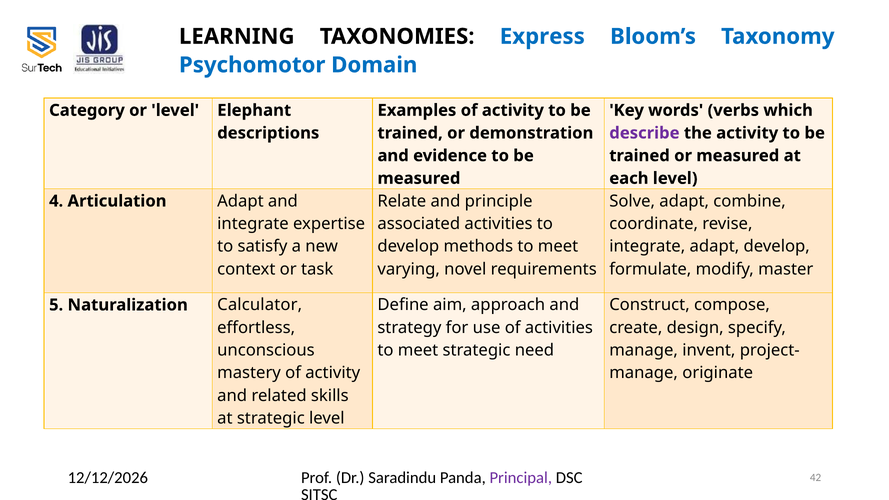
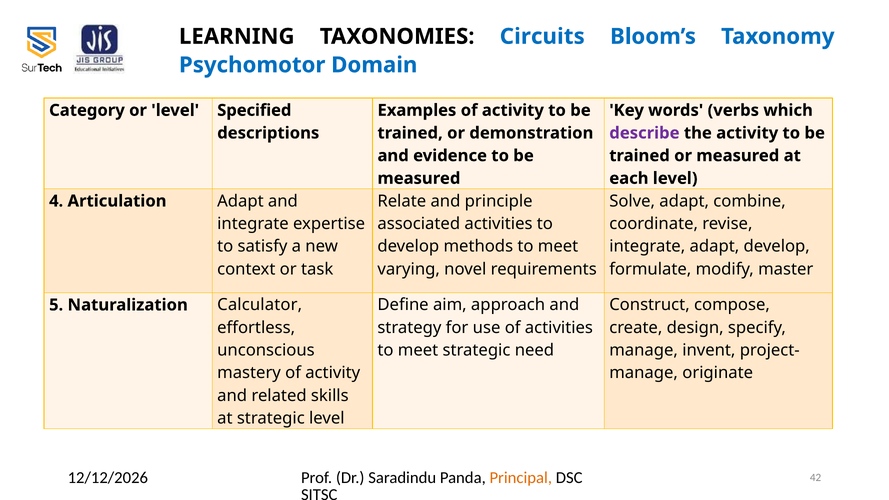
Express: Express -> Circuits
Elephant: Elephant -> Specified
Principal colour: purple -> orange
